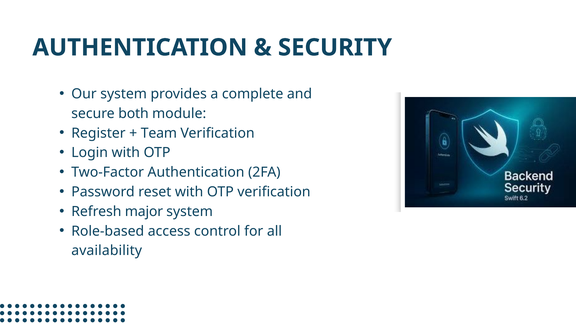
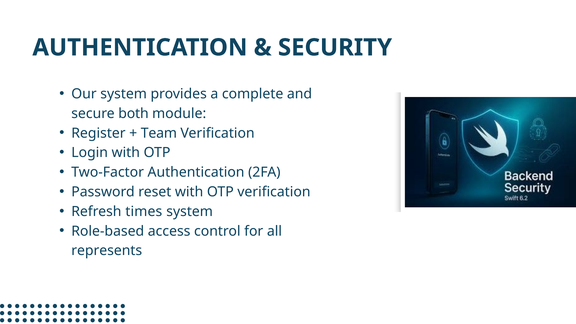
major: major -> times
availability: availability -> represents
